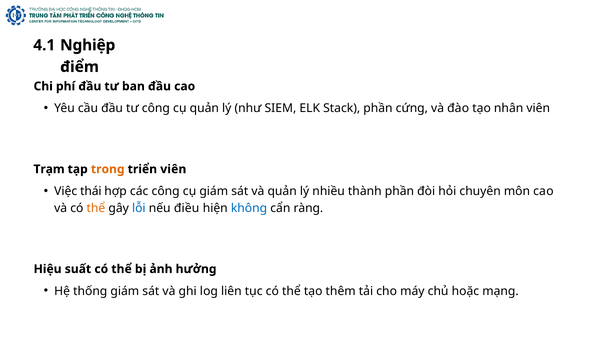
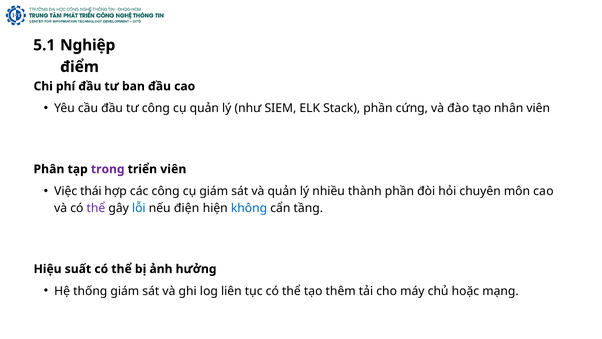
4.1: 4.1 -> 5.1
Trạm: Trạm -> Phân
trong colour: orange -> purple
thể at (96, 208) colour: orange -> purple
điều: điều -> điện
ràng: ràng -> tầng
